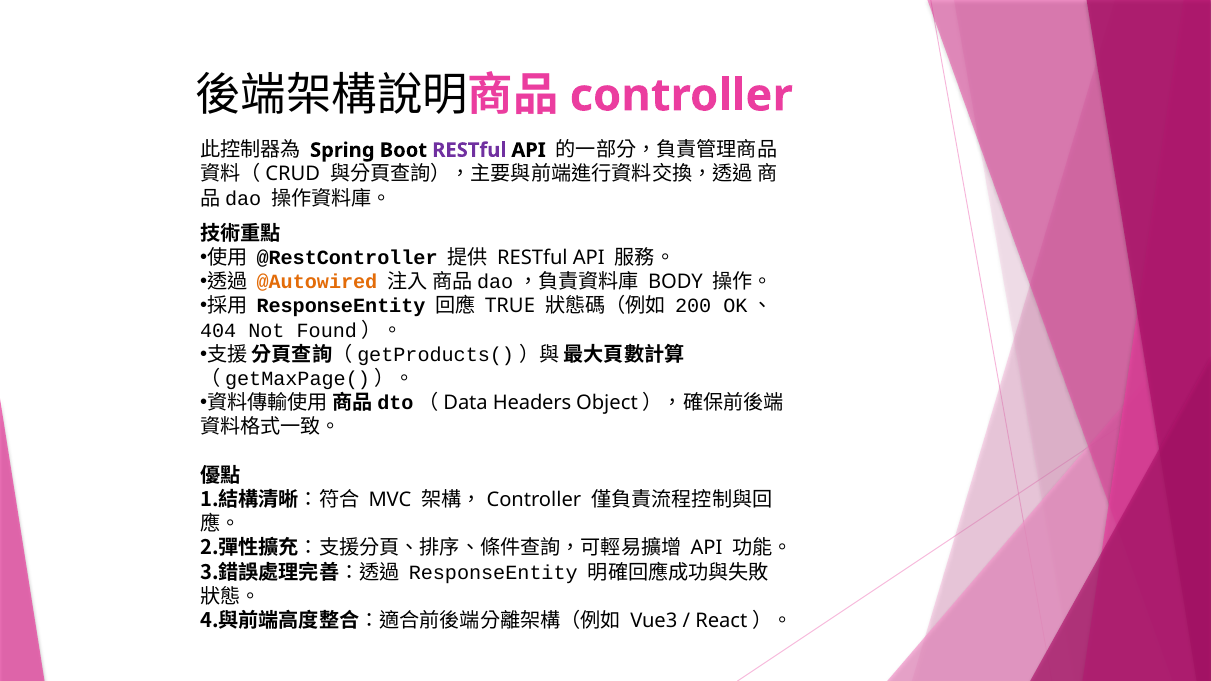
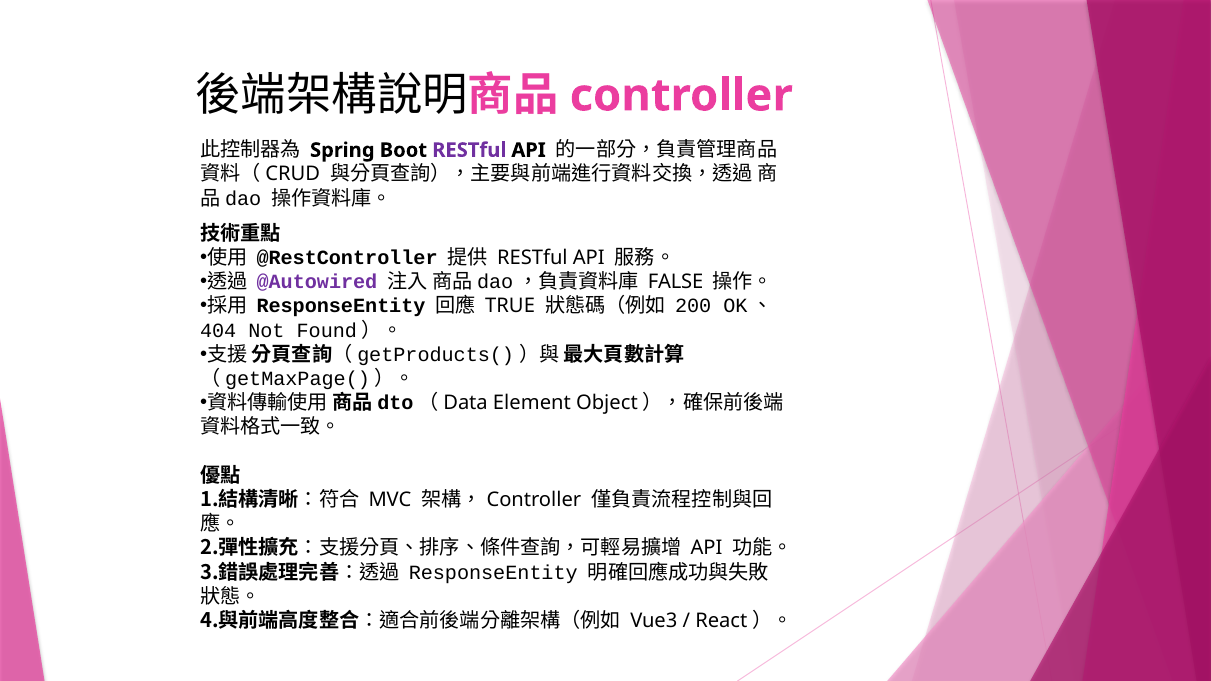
@Autowired colour: orange -> purple
BODY: BODY -> FALSE
Headers: Headers -> Element
